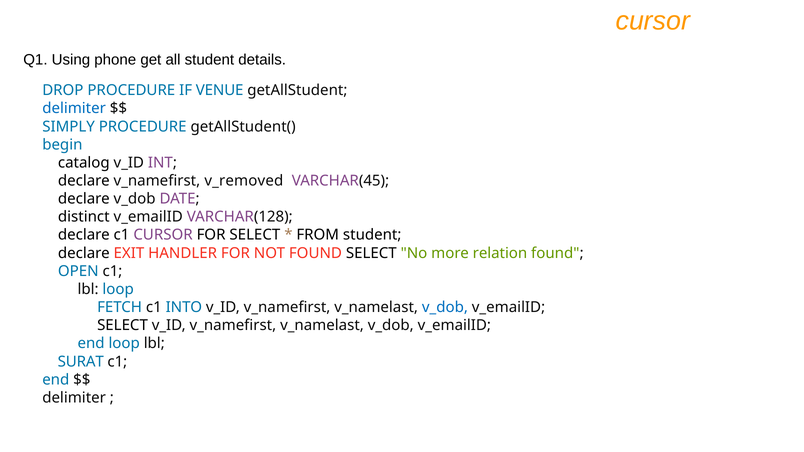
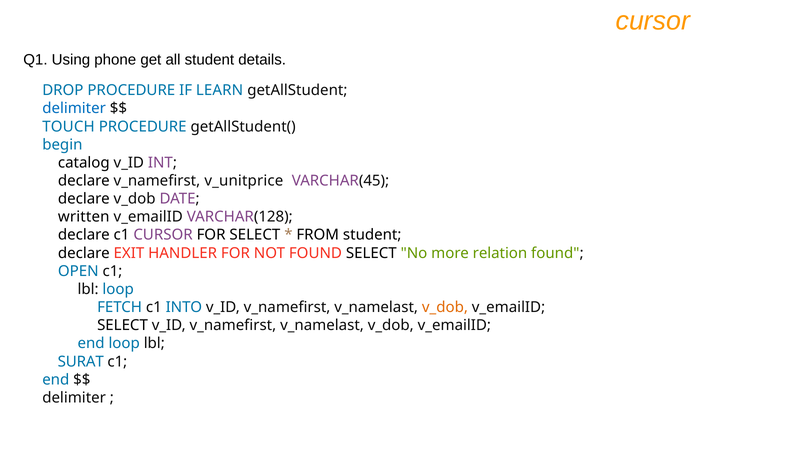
VENUE: VENUE -> LEARN
SIMPLY: SIMPLY -> TOUCH
v_removed: v_removed -> v_unitprice
distinct: distinct -> written
v_dob at (445, 308) colour: blue -> orange
